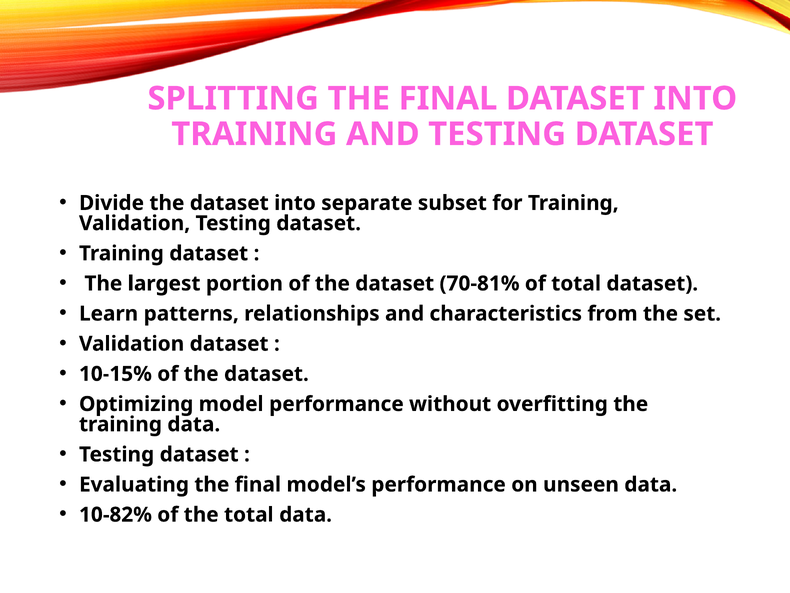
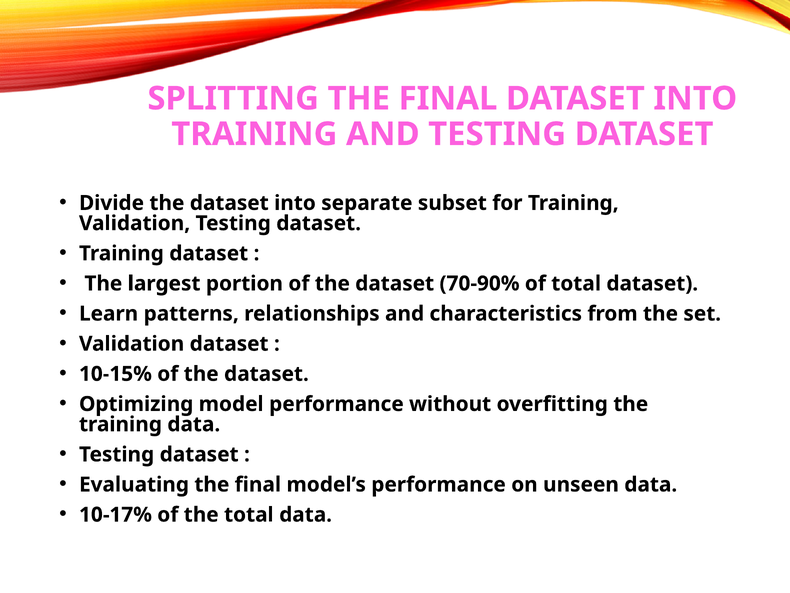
70-81%: 70-81% -> 70-90%
10-82%: 10-82% -> 10-17%
